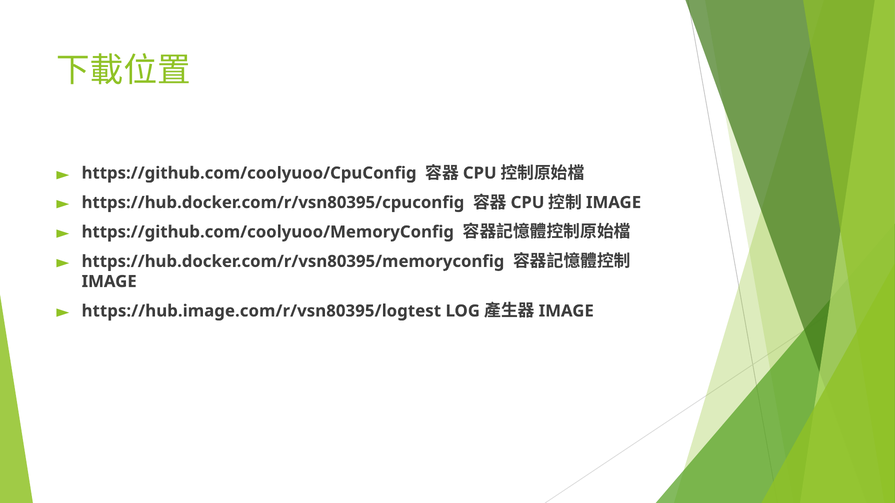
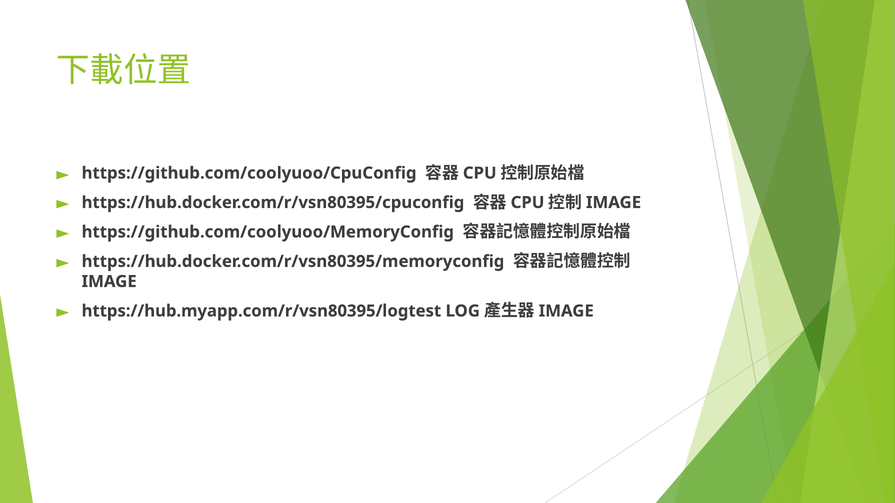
https://hub.image.com/r/vsn80395/logtest: https://hub.image.com/r/vsn80395/logtest -> https://hub.myapp.com/r/vsn80395/logtest
